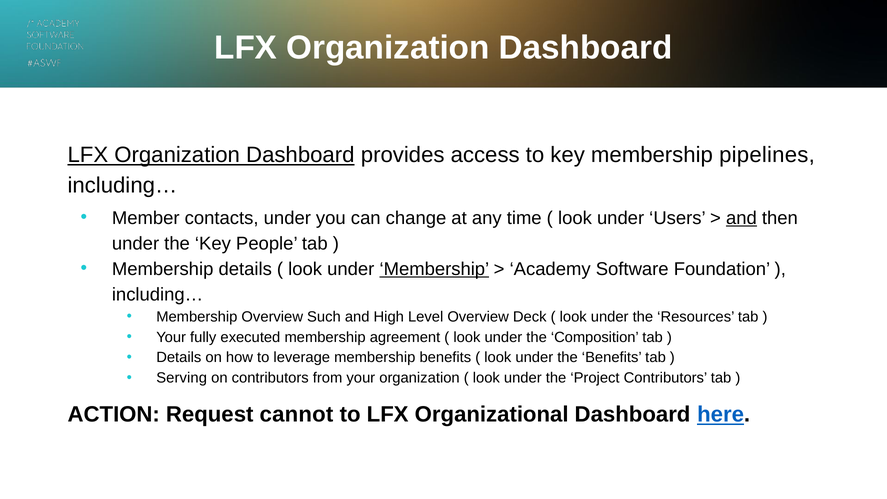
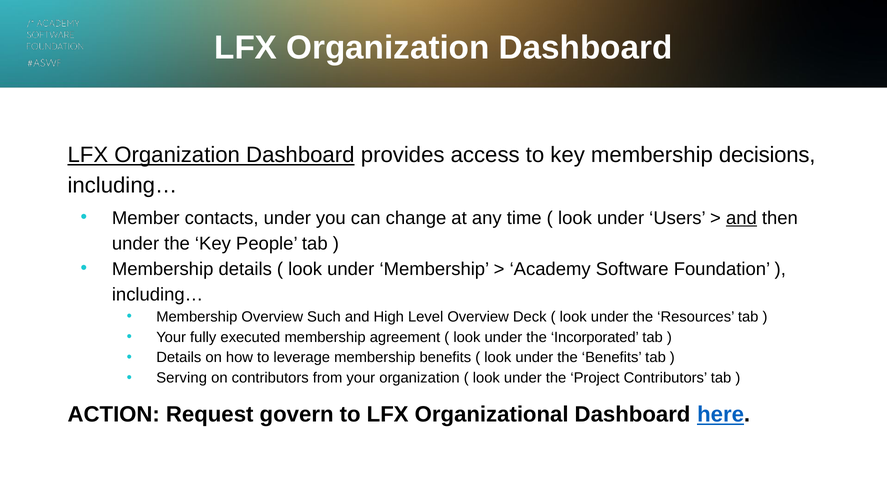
pipelines: pipelines -> decisions
Membership at (434, 269) underline: present -> none
Composition: Composition -> Incorporated
cannot: cannot -> govern
